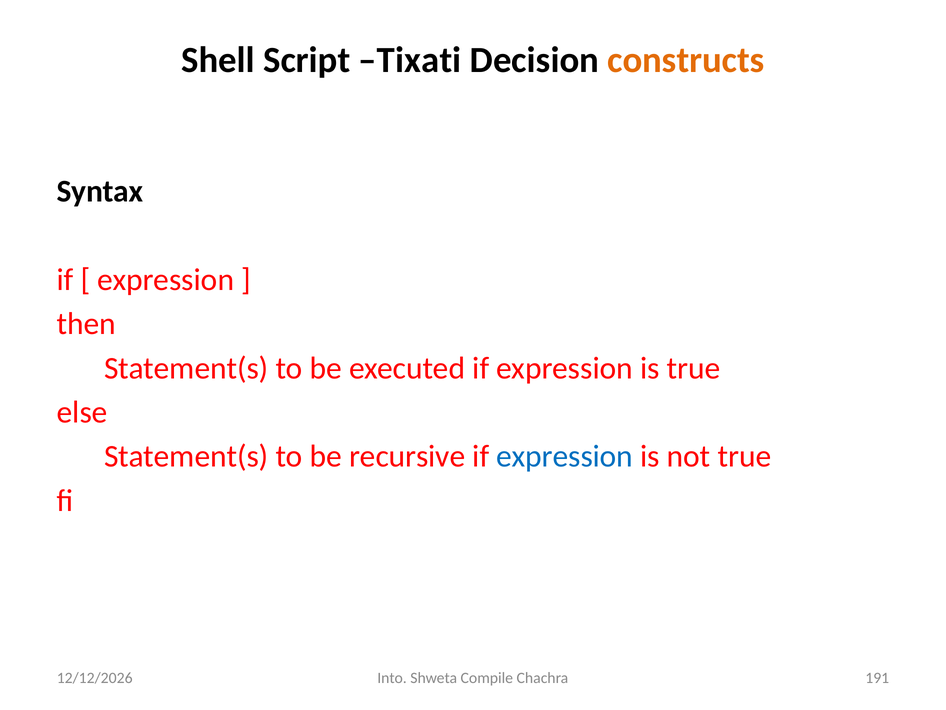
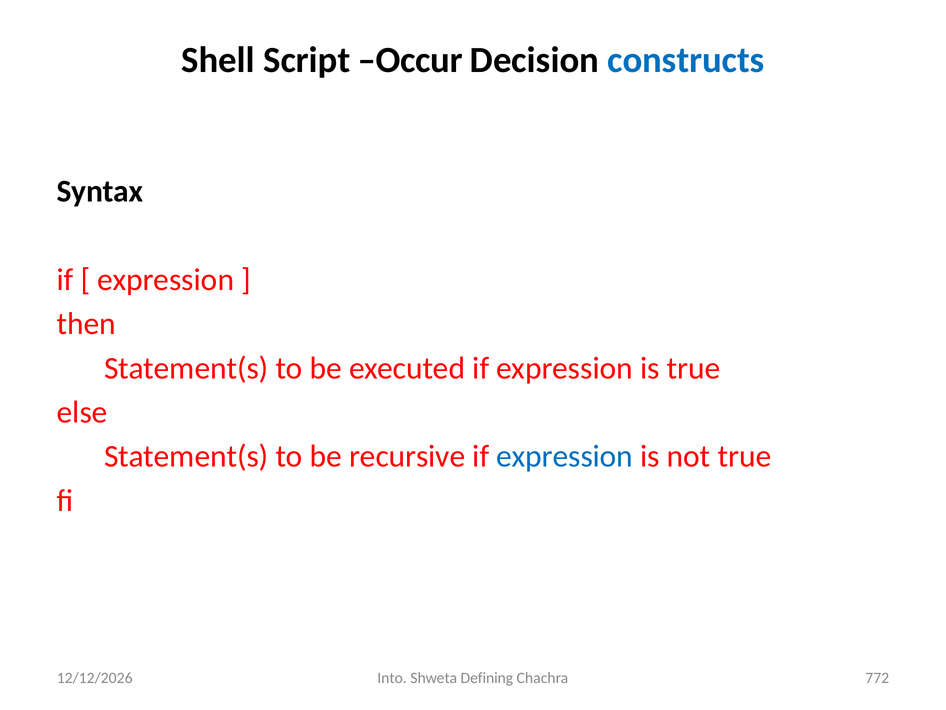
Tixati: Tixati -> Occur
constructs colour: orange -> blue
Compile: Compile -> Defining
191: 191 -> 772
